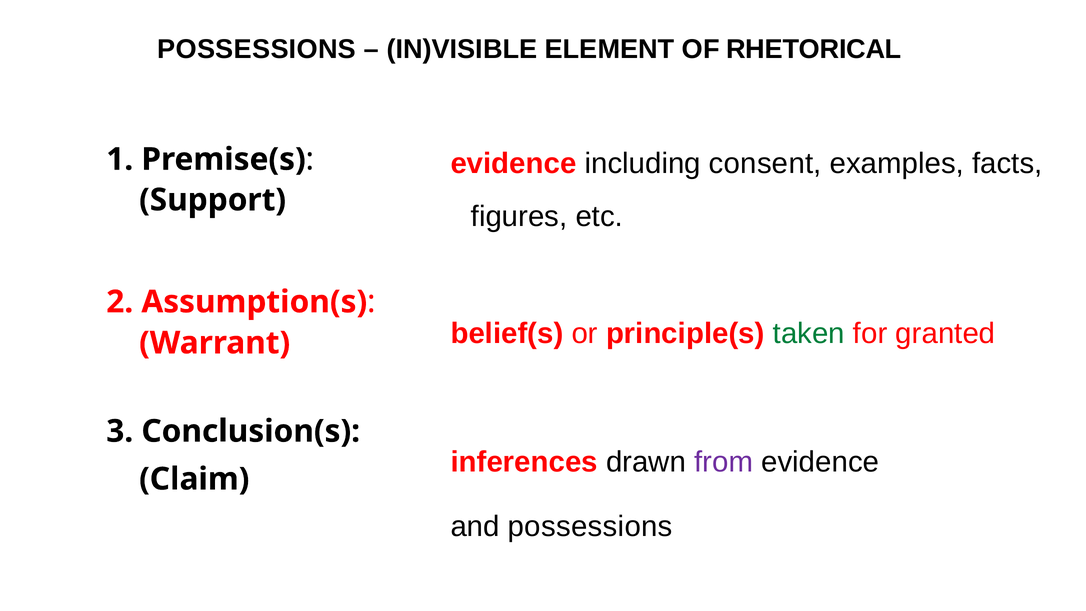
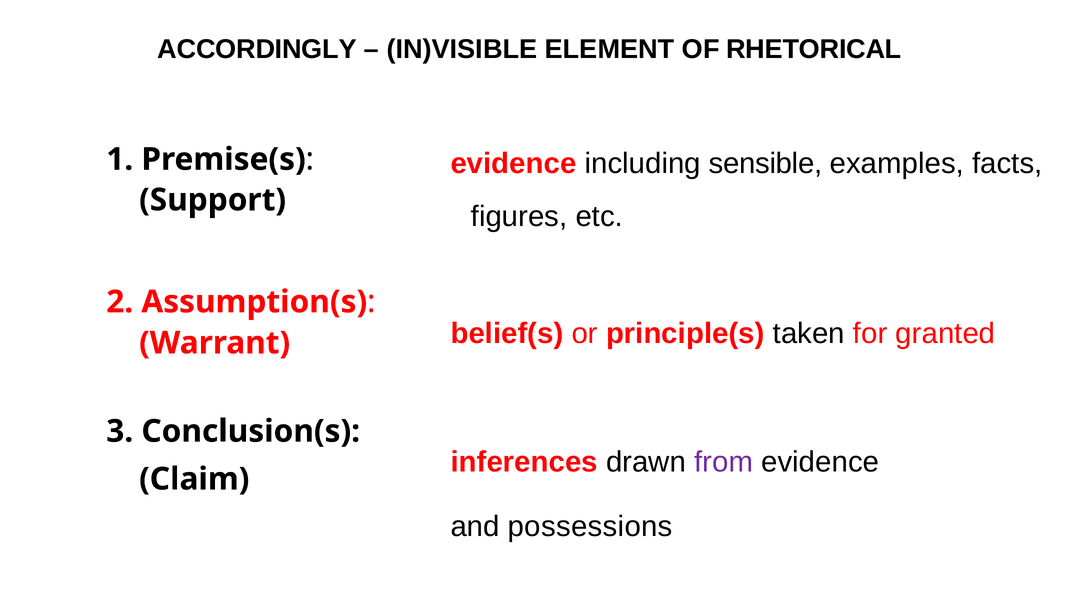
POSSESSIONS at (257, 49): POSSESSIONS -> ACCORDINGLY
consent: consent -> sensible
taken colour: green -> black
